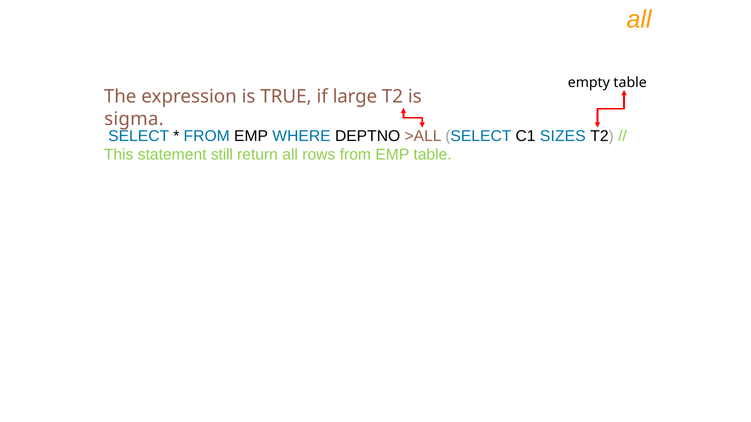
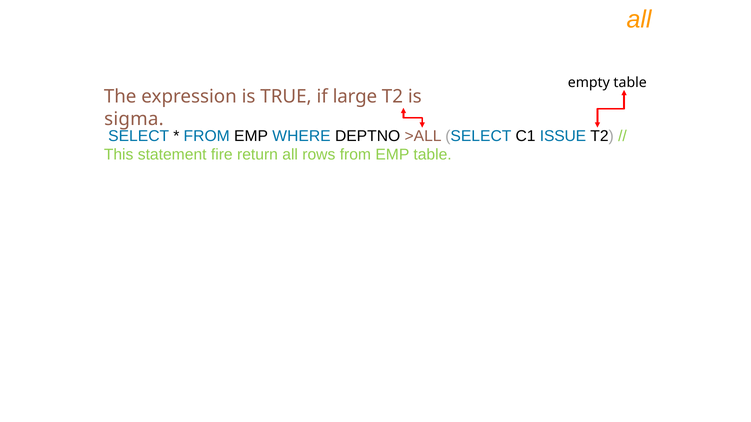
SIZES: SIZES -> ISSUE
still: still -> fire
